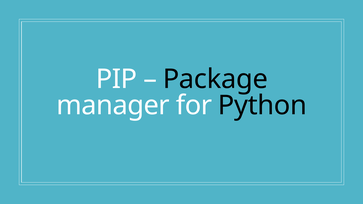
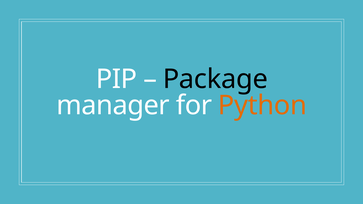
Python colour: black -> orange
